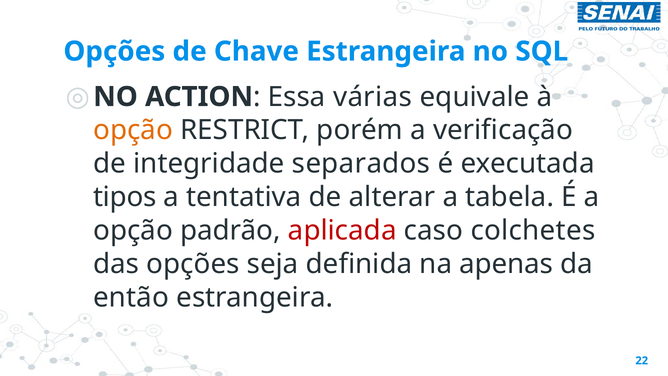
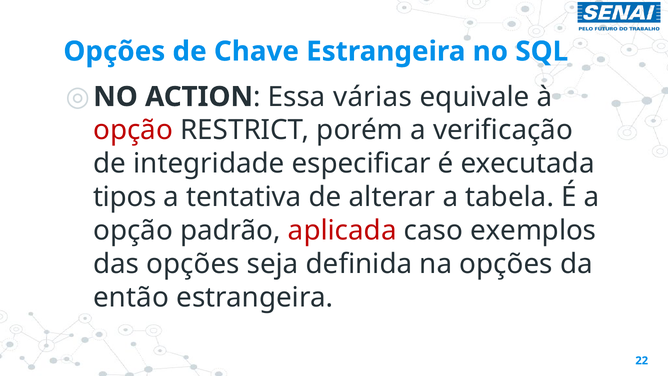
opção at (133, 130) colour: orange -> red
separados: separados -> especificar
colchetes: colchetes -> exemplos
na apenas: apenas -> opções
